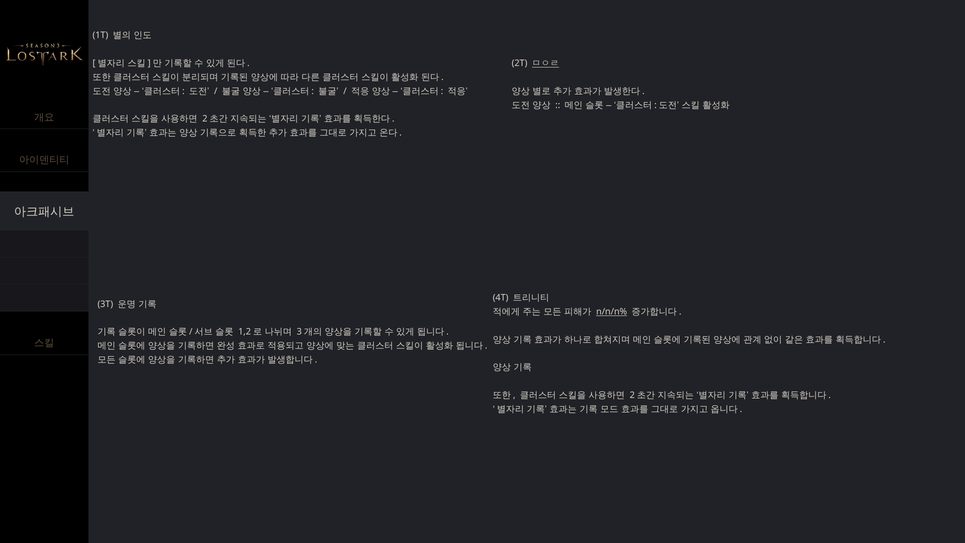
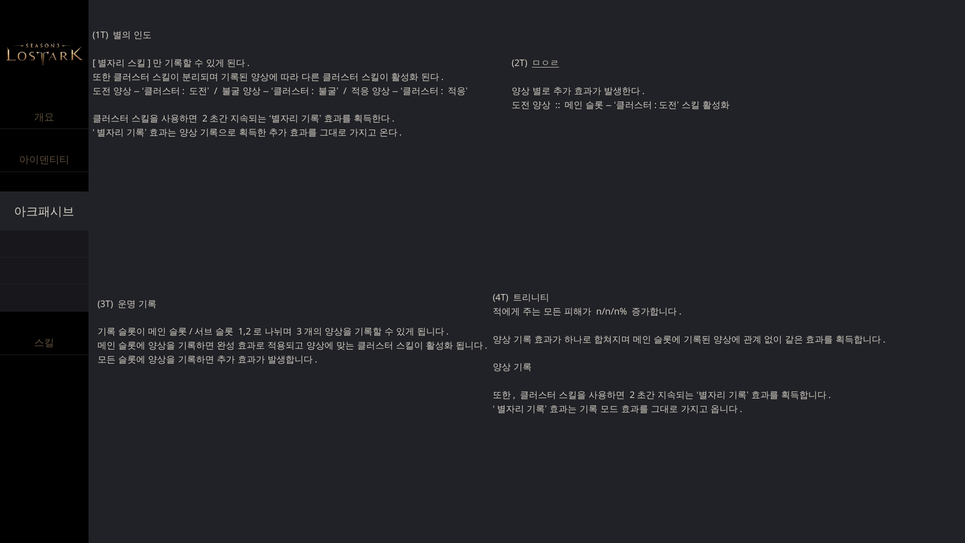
n/n/n% underline: present -> none
